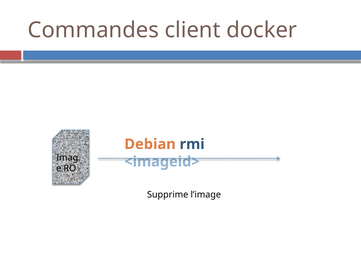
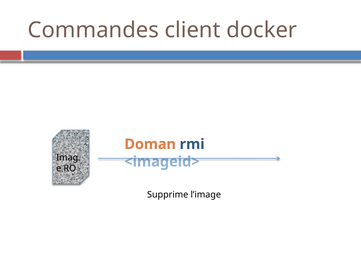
Debian: Debian -> Doman
